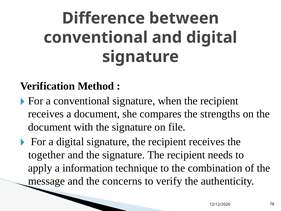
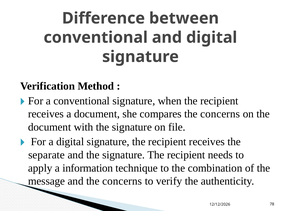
compares the strengths: strengths -> concerns
together: together -> separate
